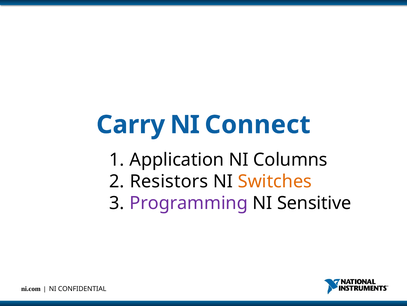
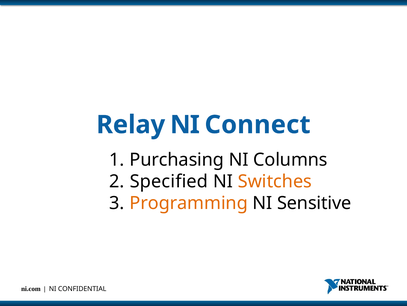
Carry: Carry -> Relay
Application: Application -> Purchasing
Resistors: Resistors -> Specified
Programming colour: purple -> orange
